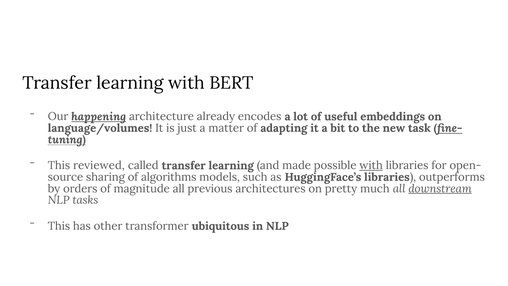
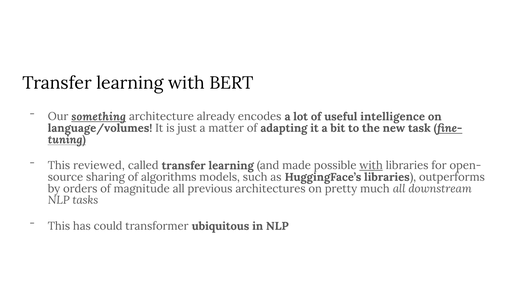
happening: happening -> something
embeddings: embeddings -> intelligence
downstream underline: present -> none
other: other -> could
